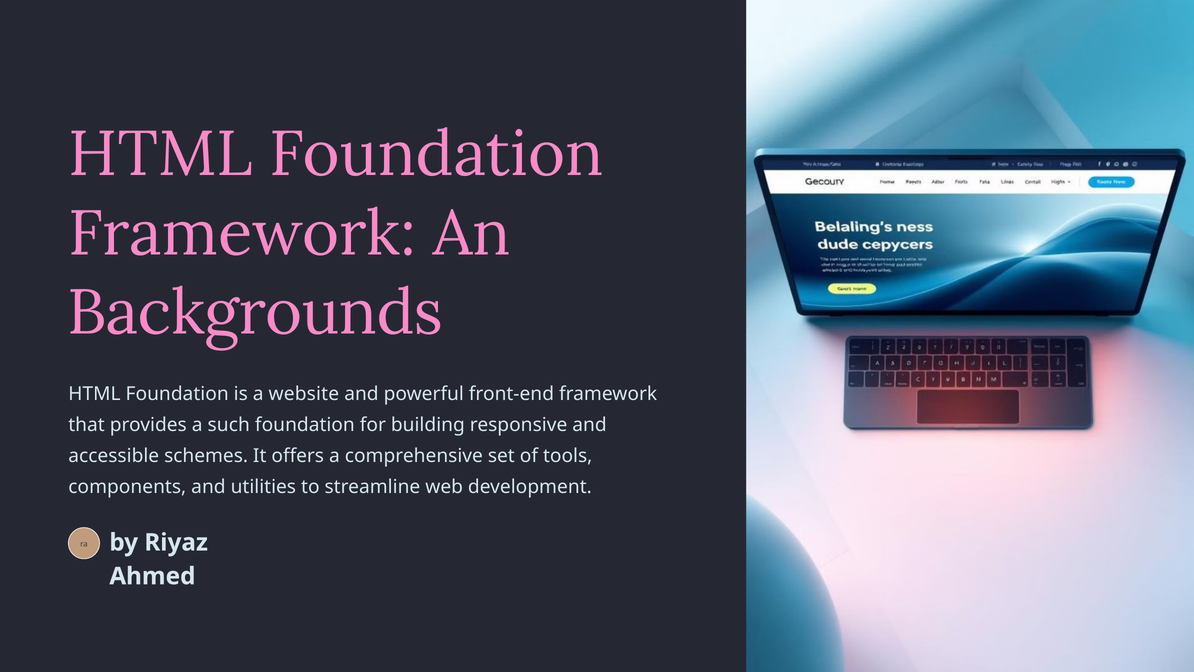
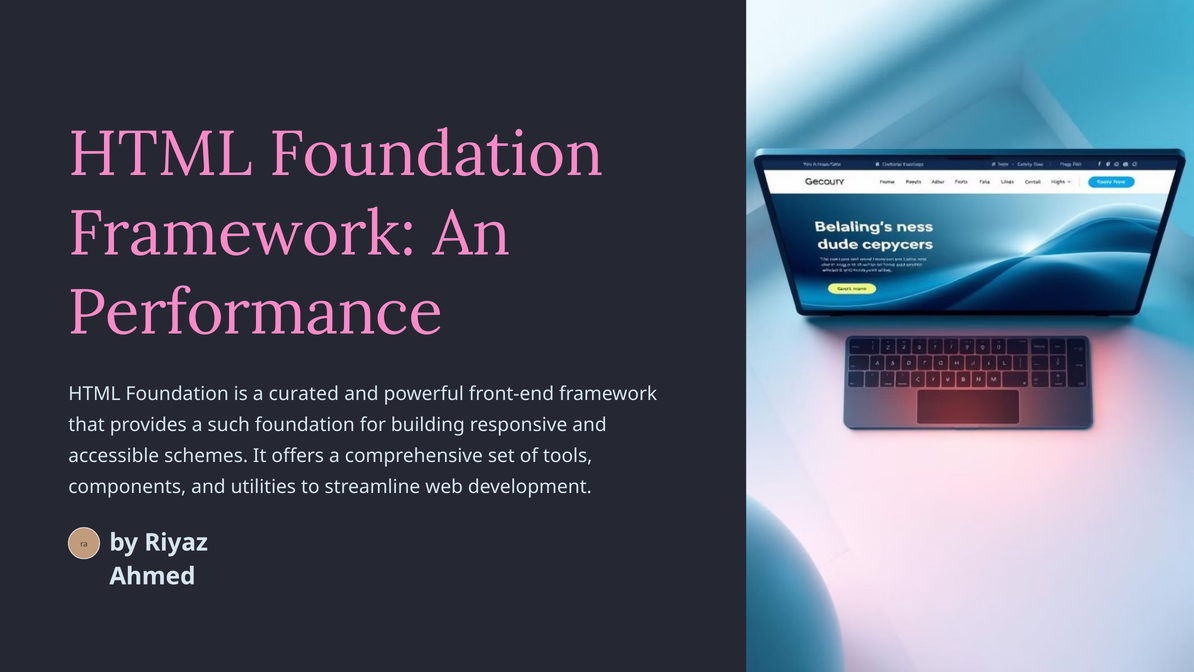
Backgrounds: Backgrounds -> Performance
website: website -> curated
